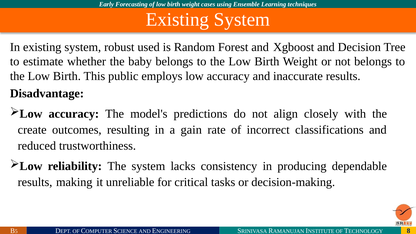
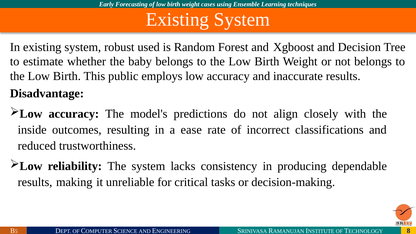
create: create -> inside
gain: gain -> ease
